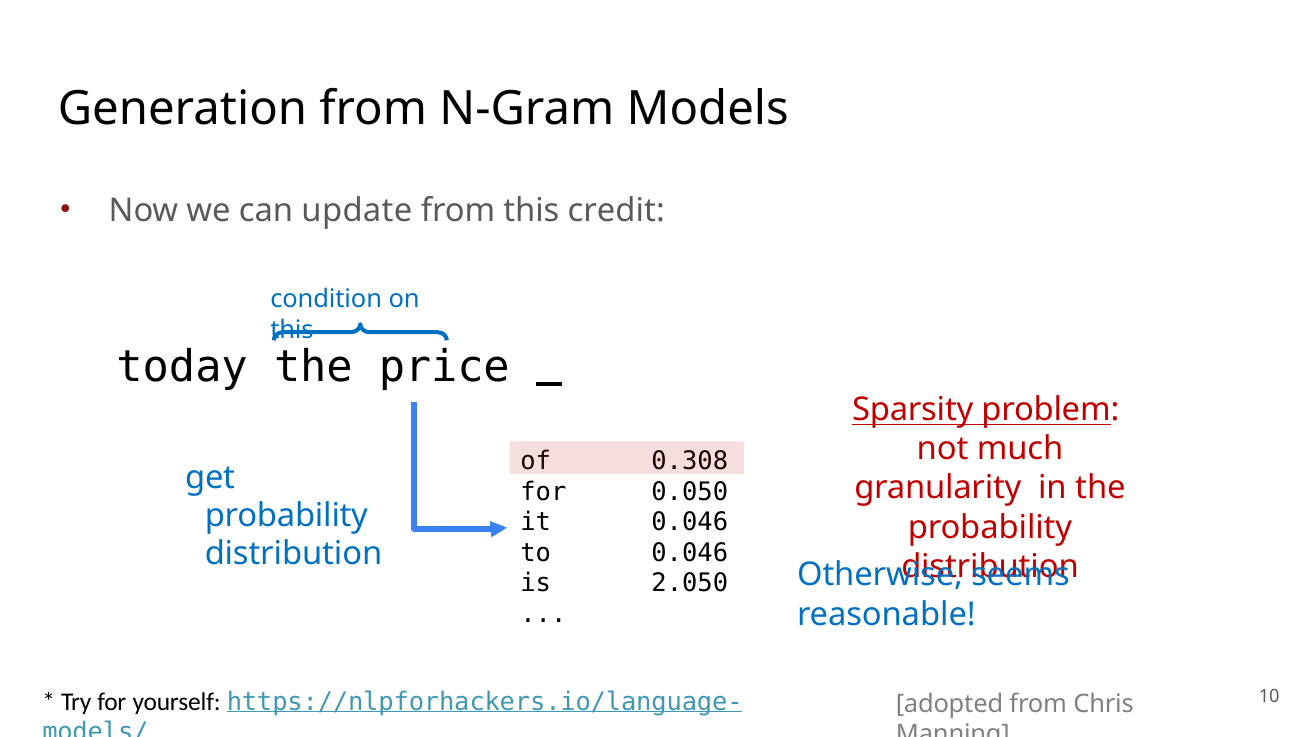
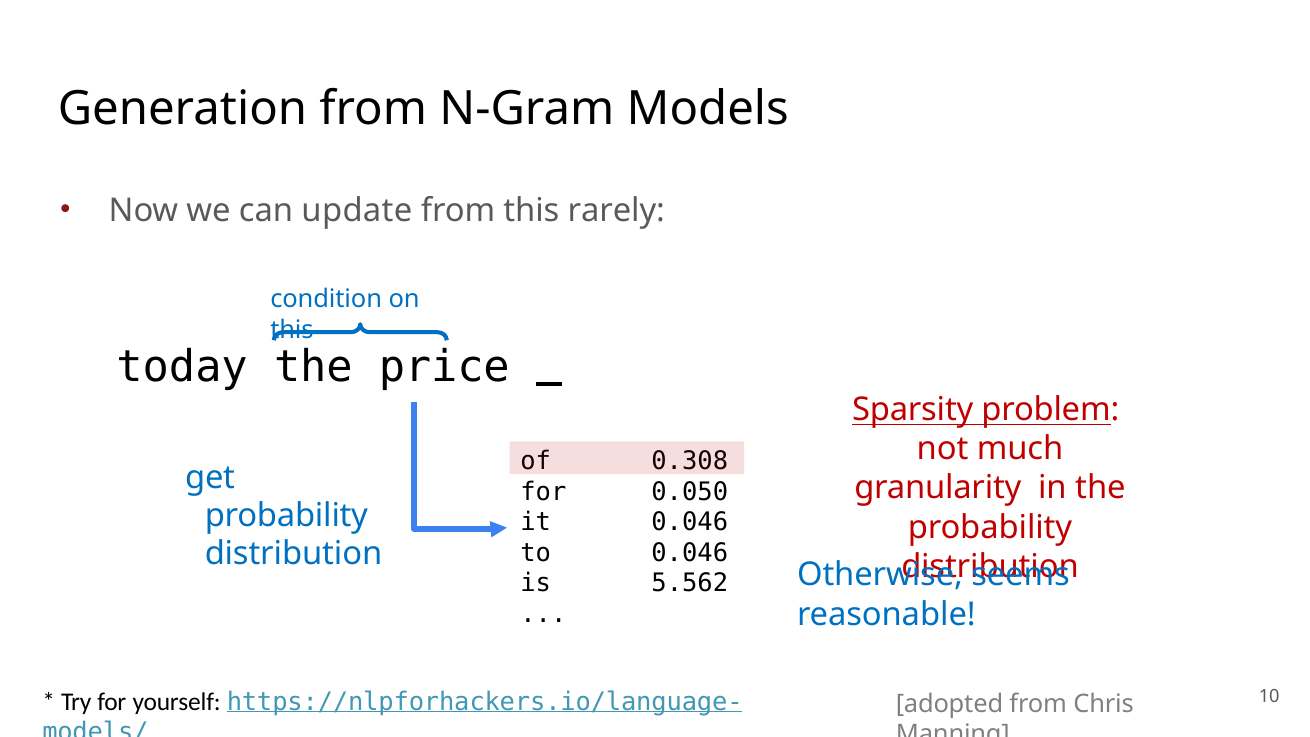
credit: credit -> rarely
2.050: 2.050 -> 5.562
